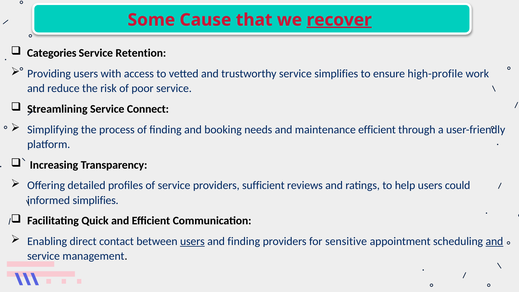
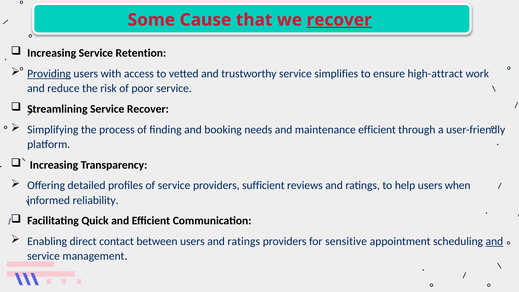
Categories at (52, 53): Categories -> Increasing
Providing underline: none -> present
high-profile: high-profile -> high-attract
Service Connect: Connect -> Recover
could: could -> when
informed simplifies: simplifies -> reliability
users at (192, 241) underline: present -> none
finding at (244, 241): finding -> ratings
